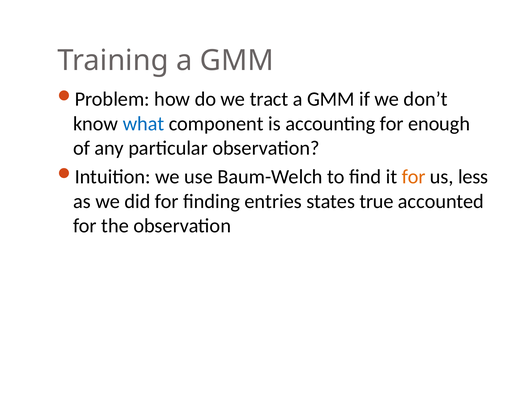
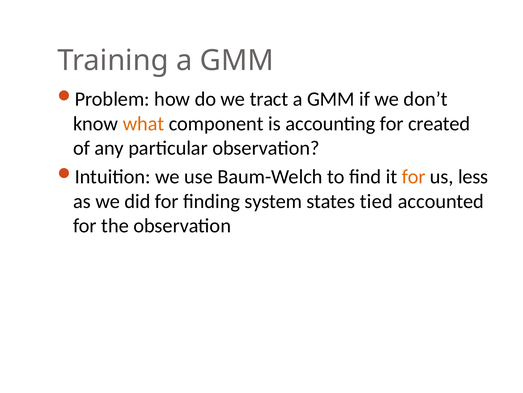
what colour: blue -> orange
enough: enough -> created
entries: entries -> system
true: true -> tied
